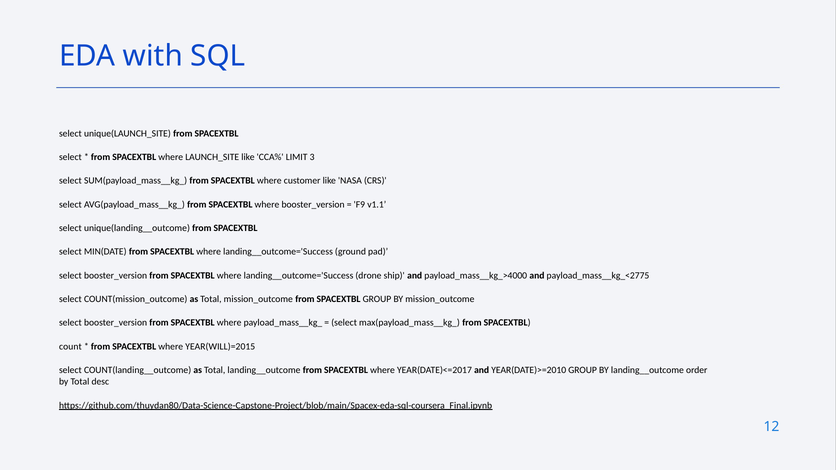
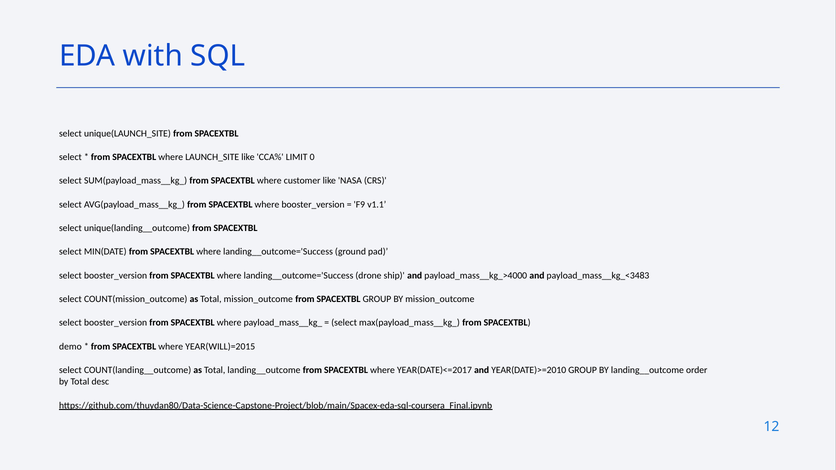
3: 3 -> 0
payload_mass__kg_<2775: payload_mass__kg_<2775 -> payload_mass__kg_<3483
count: count -> demo
